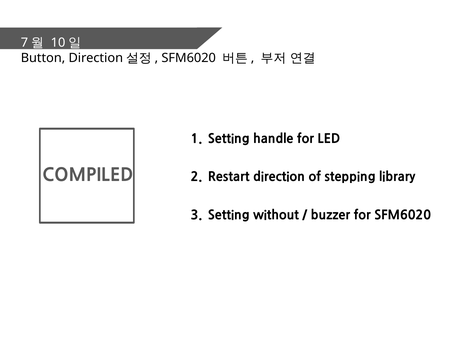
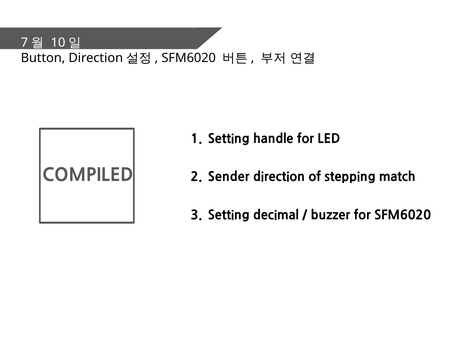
Restart: Restart -> Sender
library: library -> match
without: without -> decimal
